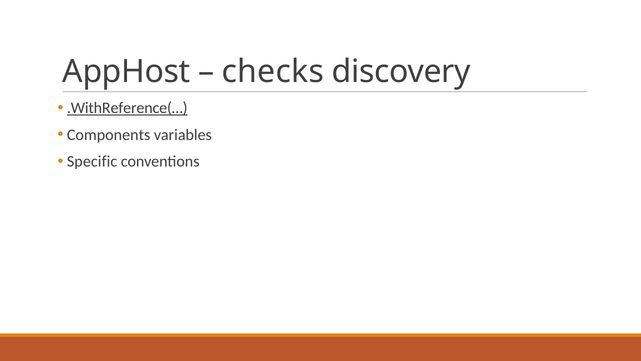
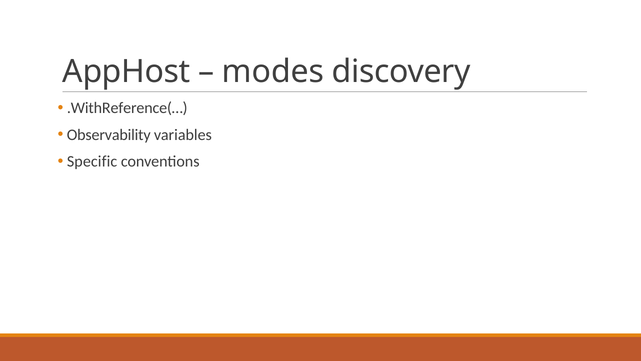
checks: checks -> modes
.WithReference(… underline: present -> none
Components: Components -> Observability
